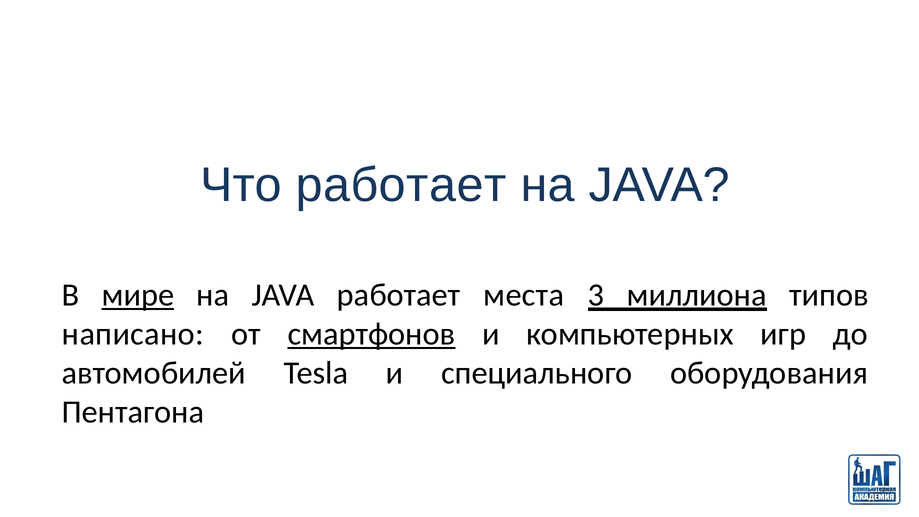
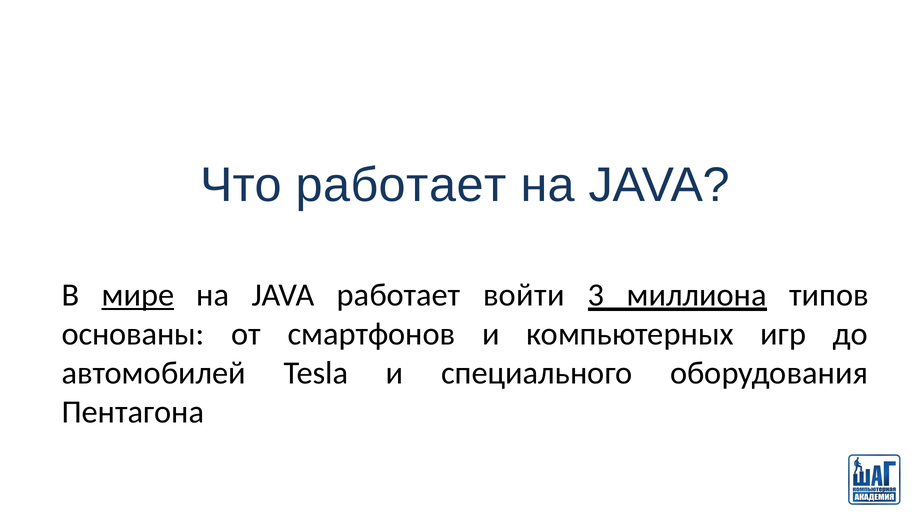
места: места -> войти
написано: написано -> основаны
смартфонов underline: present -> none
